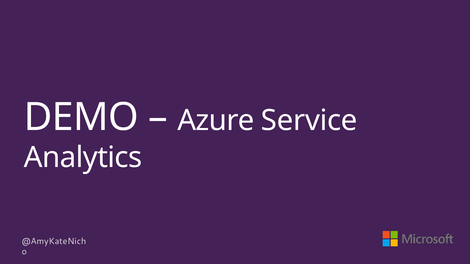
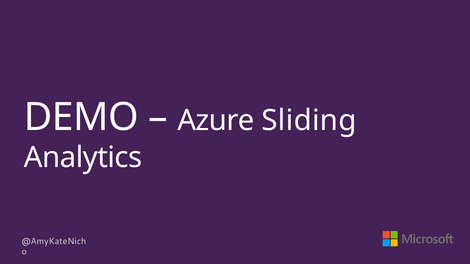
Service: Service -> Sliding
